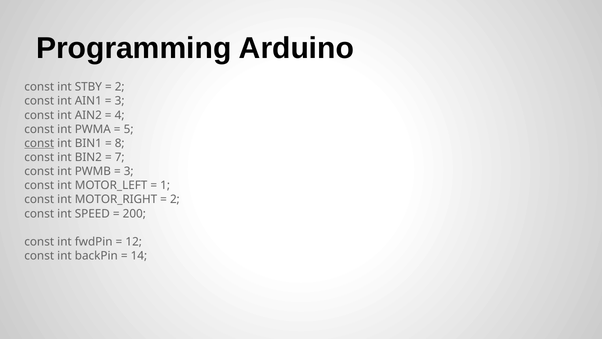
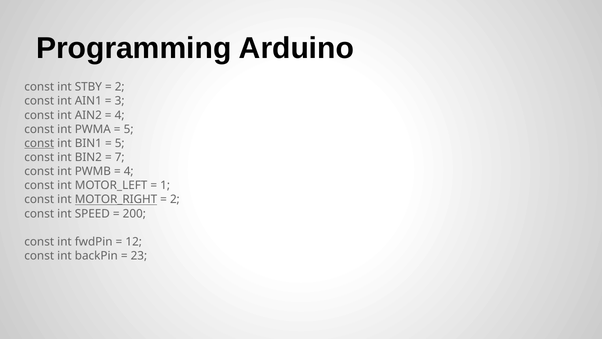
8 at (120, 143): 8 -> 5
3 at (129, 171): 3 -> 4
MOTOR_RIGHT underline: none -> present
14: 14 -> 23
